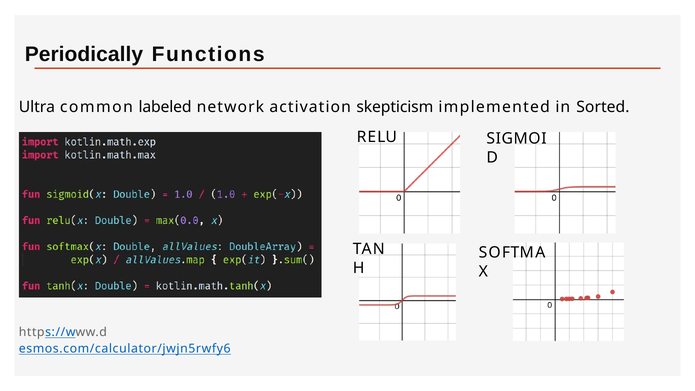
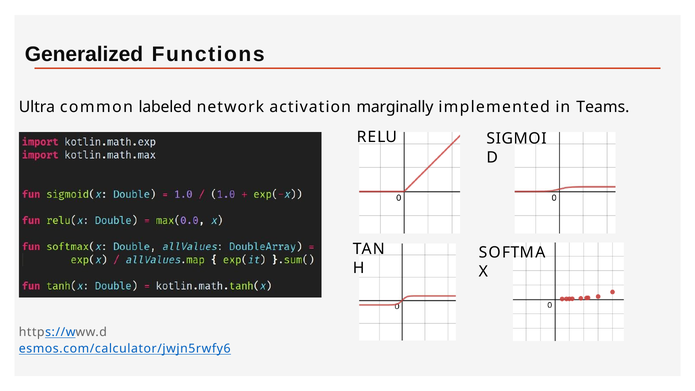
Periodically: Periodically -> Generalized
skepticism: skepticism -> marginally
Sorted: Sorted -> Teams
